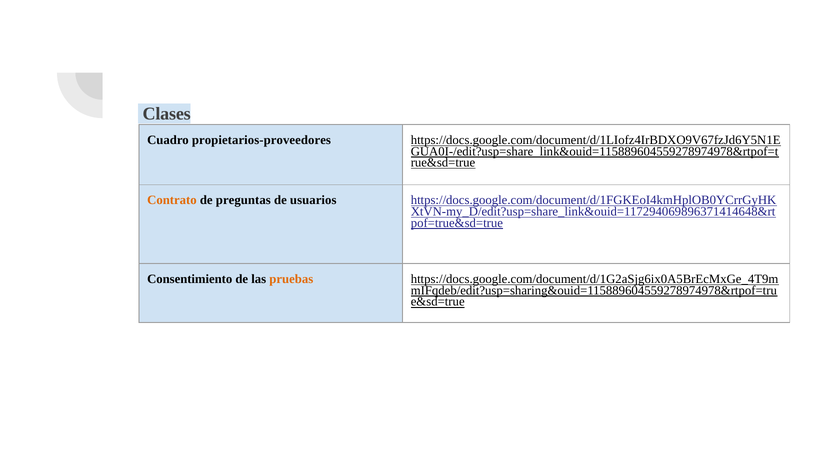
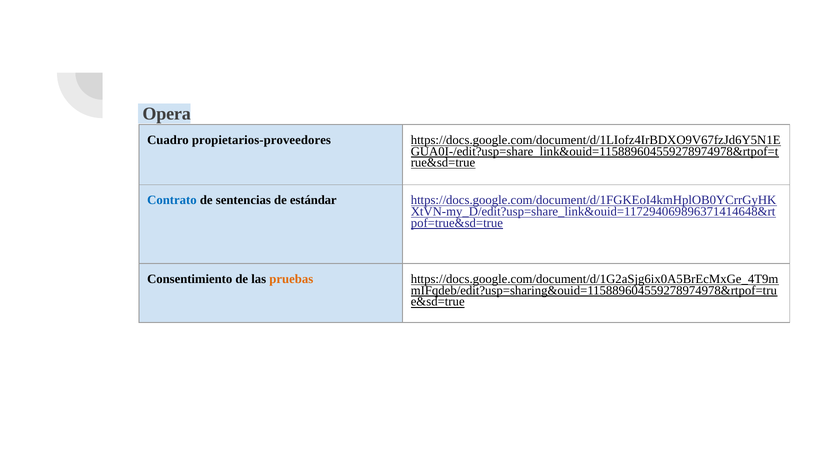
Clases: Clases -> Opera
Contrato colour: orange -> blue
preguntas: preguntas -> sentencias
usuarios: usuarios -> estándar
